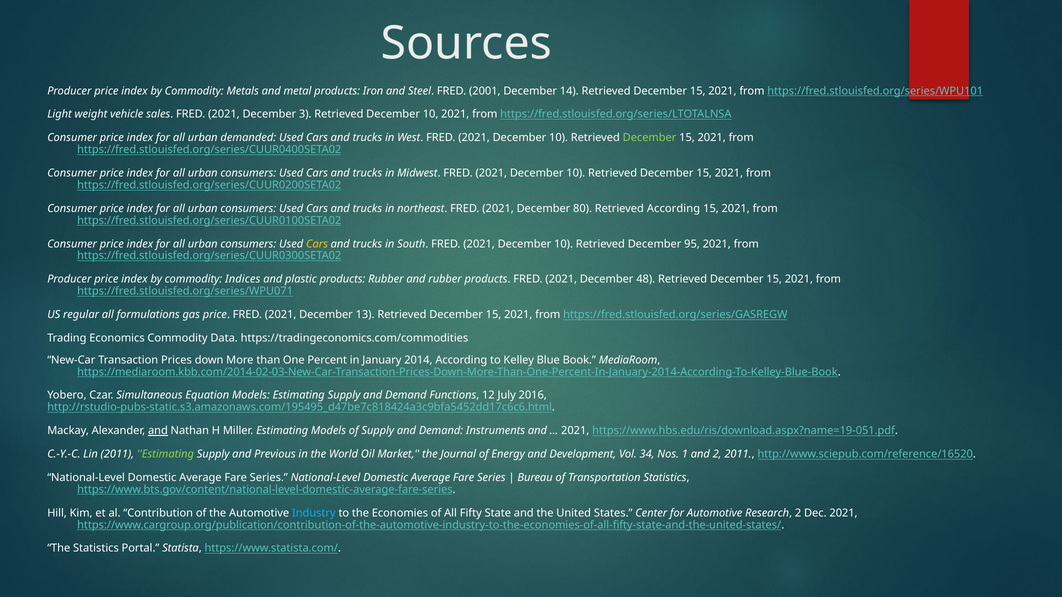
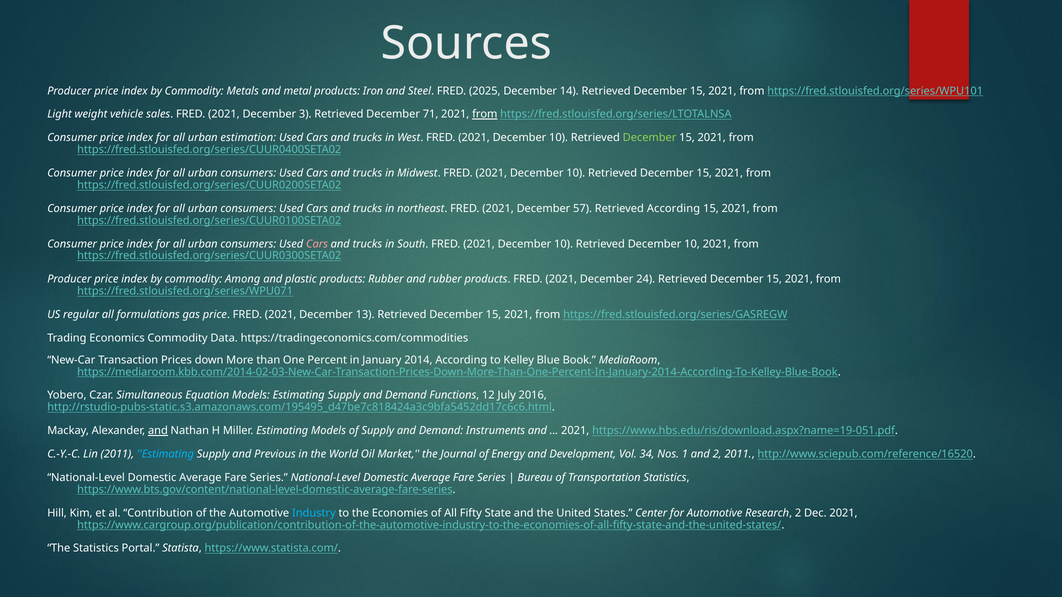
2001: 2001 -> 2025
Retrieved December 10: 10 -> 71
from at (485, 114) underline: none -> present
demanded: demanded -> estimation
80: 80 -> 57
Cars at (317, 244) colour: yellow -> pink
Retrieved December 95: 95 -> 10
Indices: Indices -> Among
48: 48 -> 24
Estimating at (165, 454) colour: light green -> light blue
